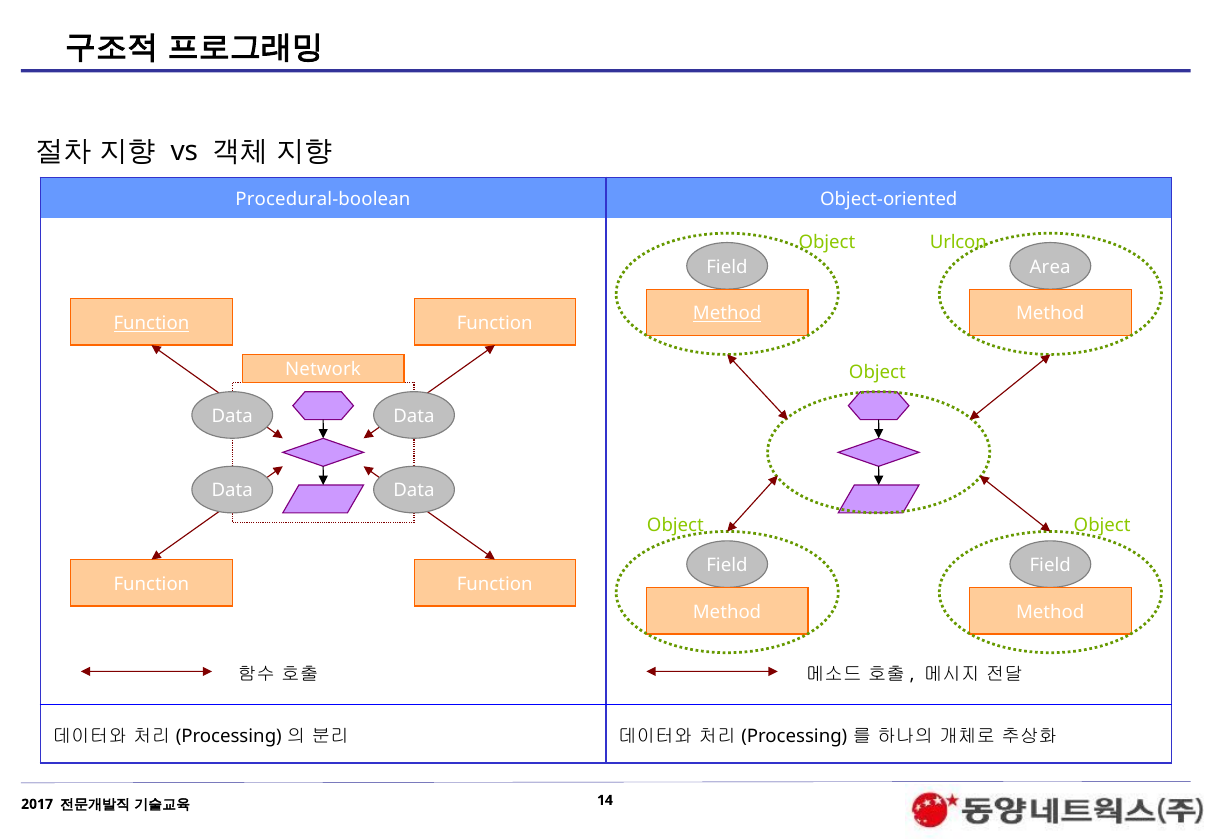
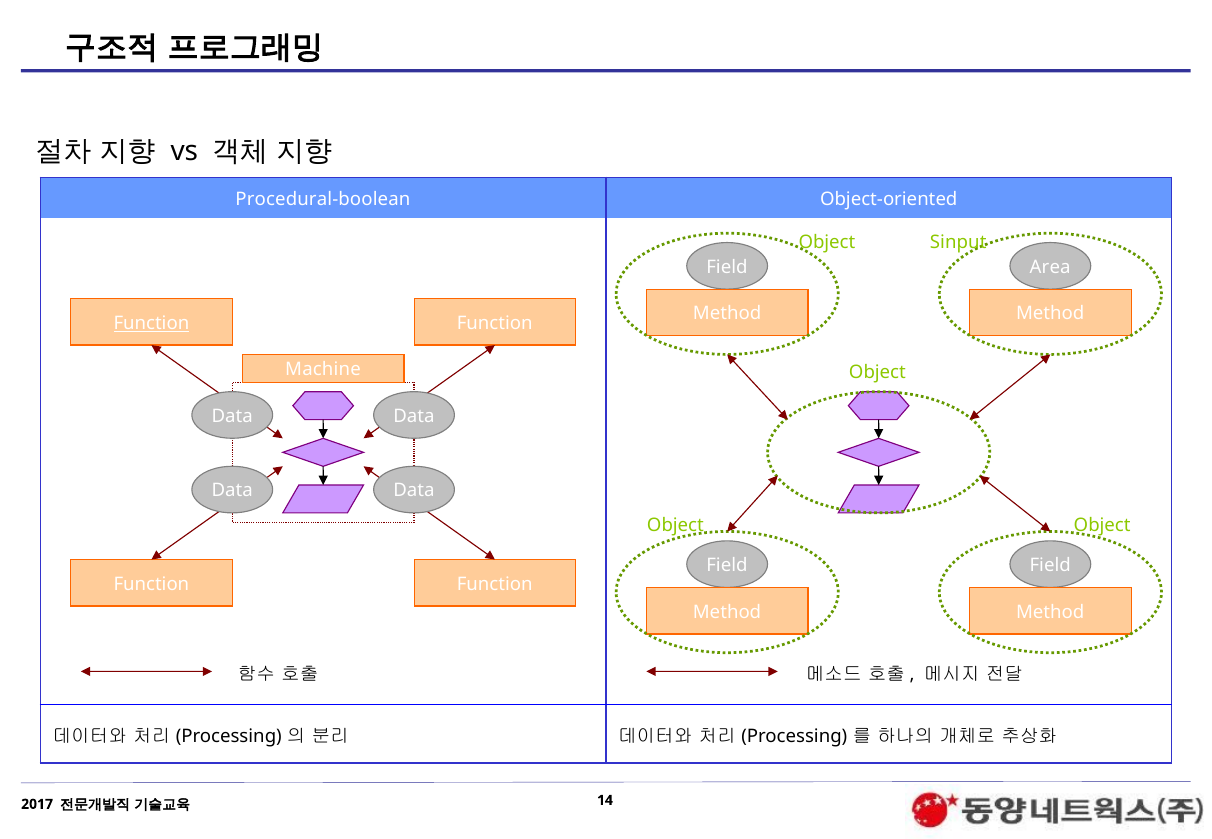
Urlcon: Urlcon -> Sinput
Method at (727, 314) underline: present -> none
Network: Network -> Machine
